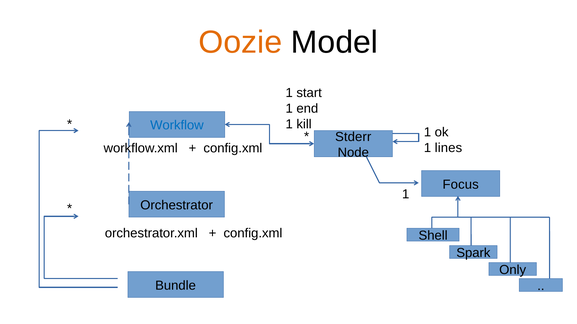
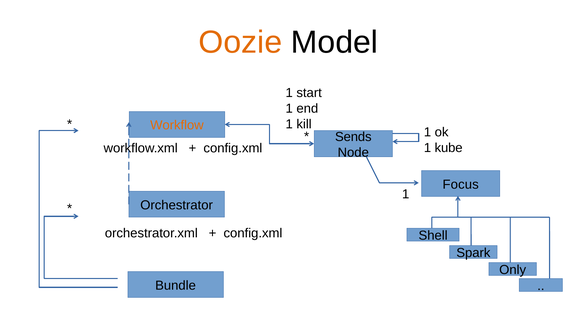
Workflow colour: blue -> orange
Stderr: Stderr -> Sends
lines: lines -> kube
